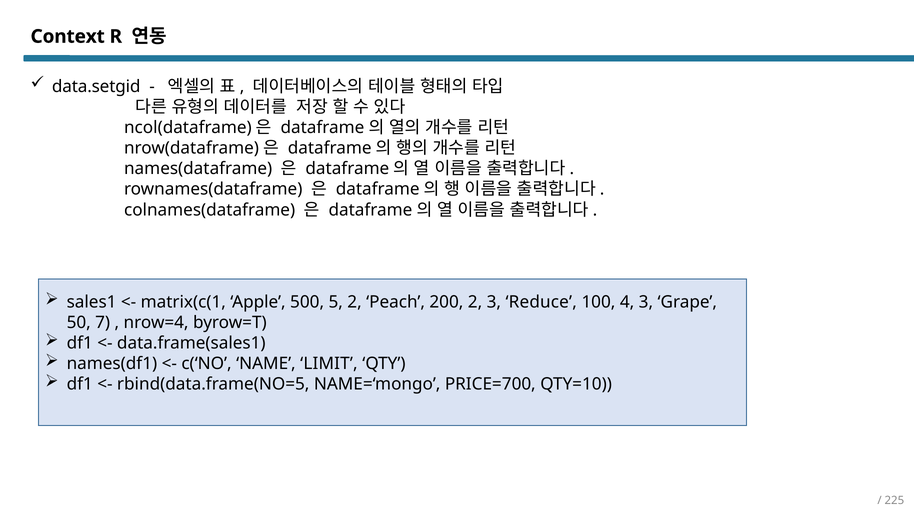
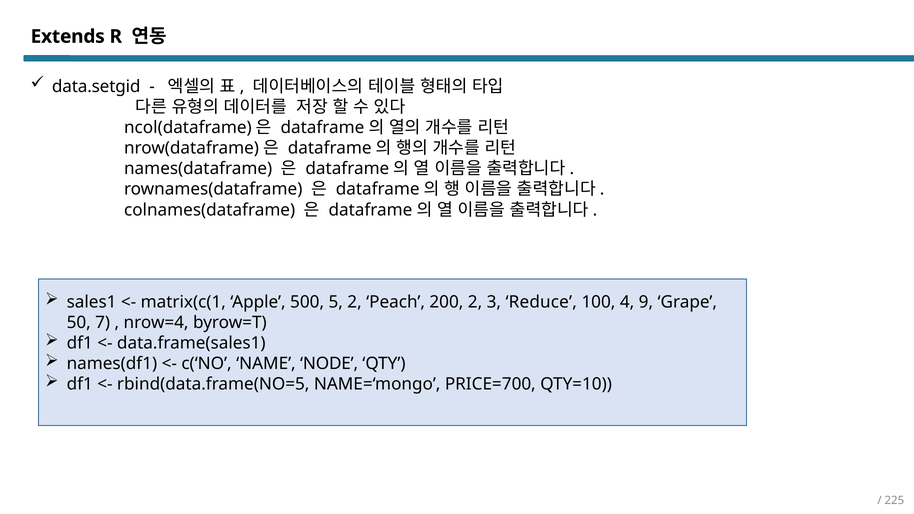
Context: Context -> Extends
4 3: 3 -> 9
LIMIT: LIMIT -> NODE
